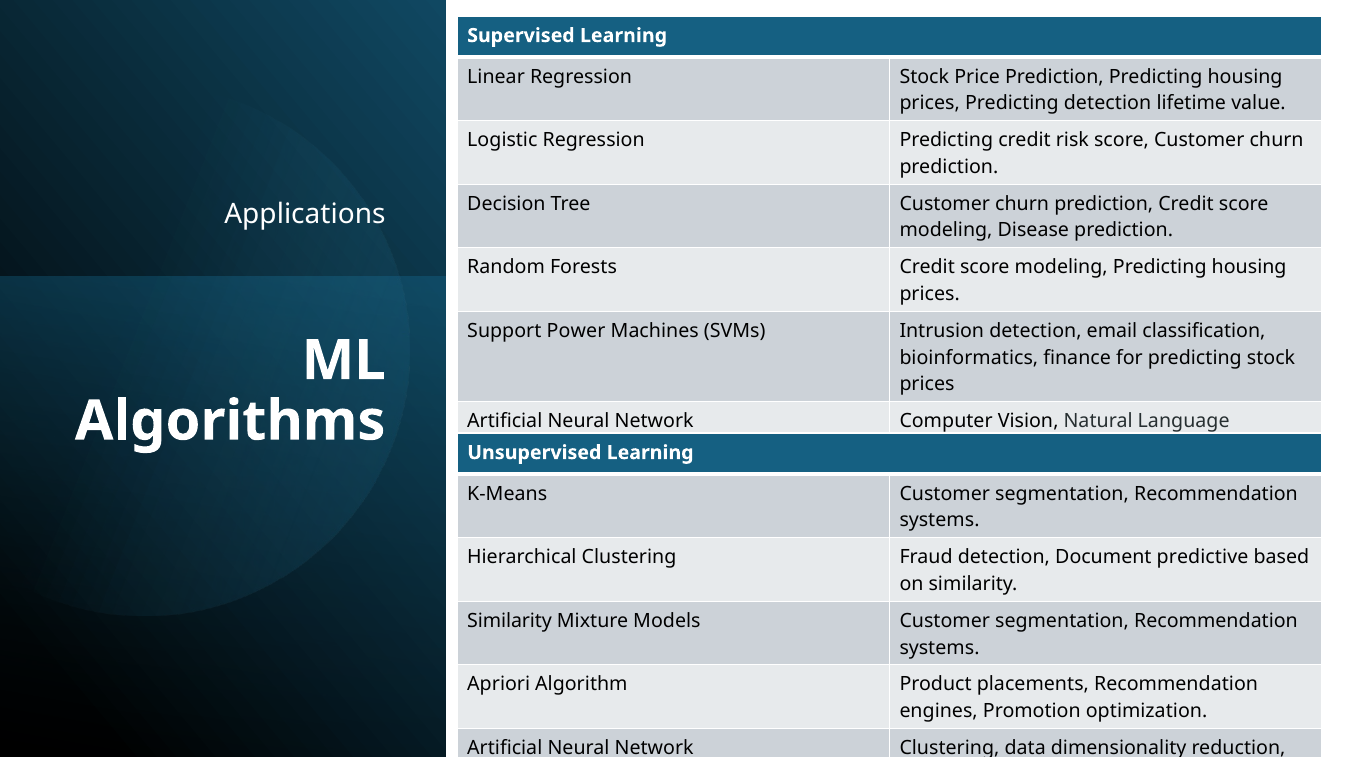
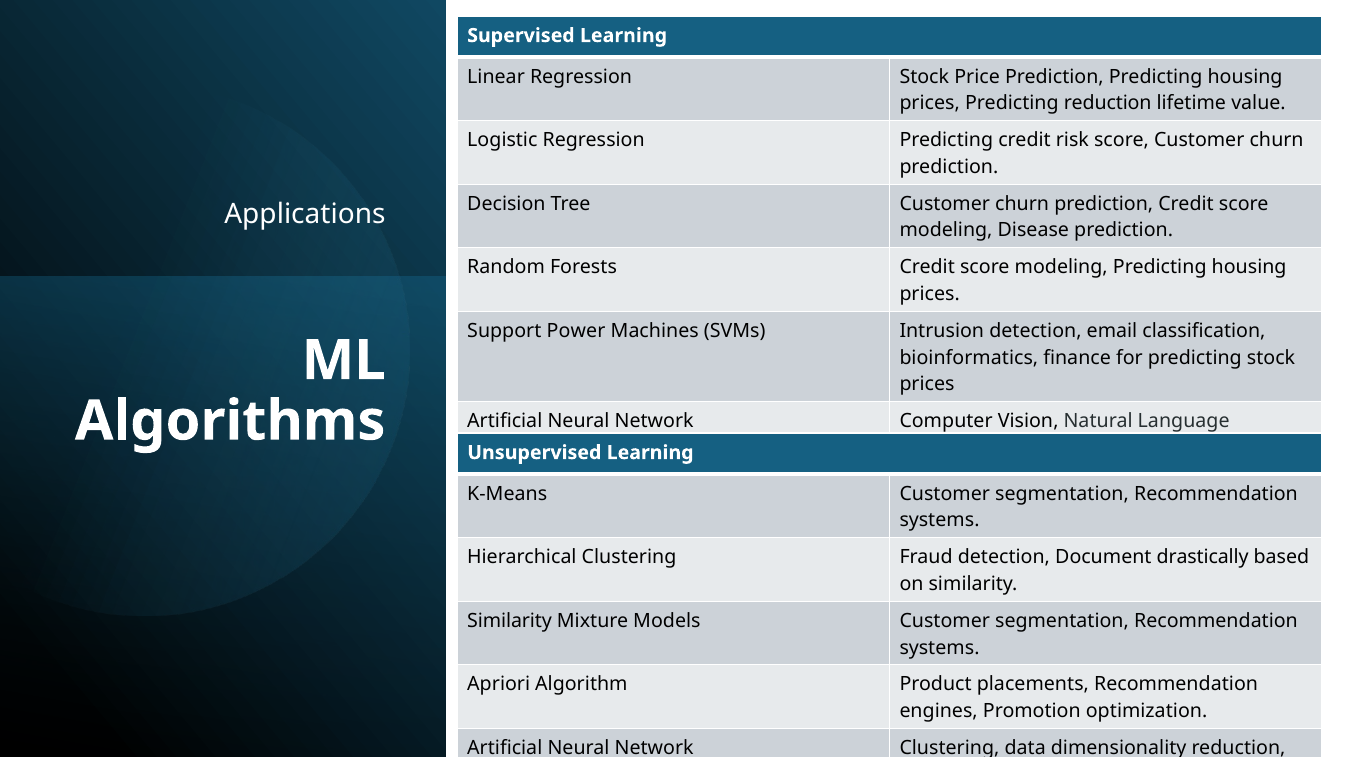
Predicting detection: detection -> reduction
predictive: predictive -> drastically
